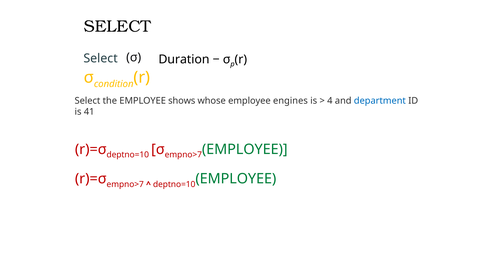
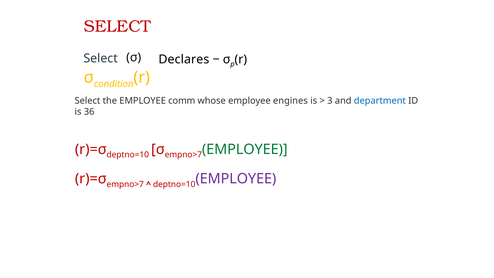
SELECT at (117, 26) colour: black -> red
Duration: Duration -> Declares
shows: shows -> comm
4: 4 -> 3
41: 41 -> 36
EMPLOYEE at (236, 179) colour: green -> purple
